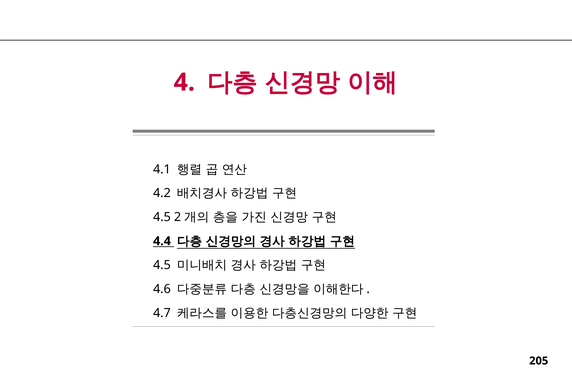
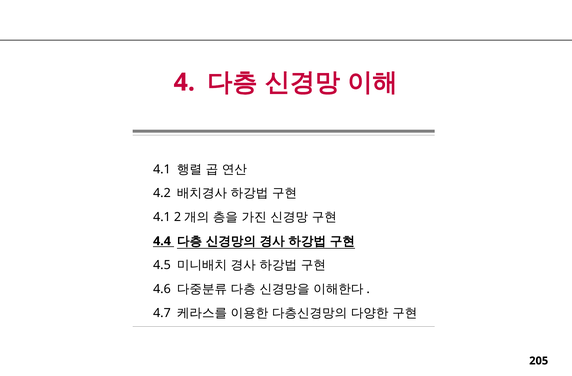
4.5 at (162, 217): 4.5 -> 4.1
